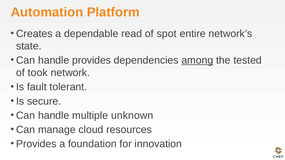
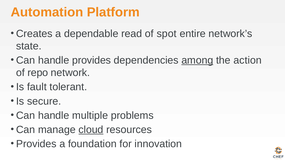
tested: tested -> action
took: took -> repo
unknown: unknown -> problems
cloud underline: none -> present
